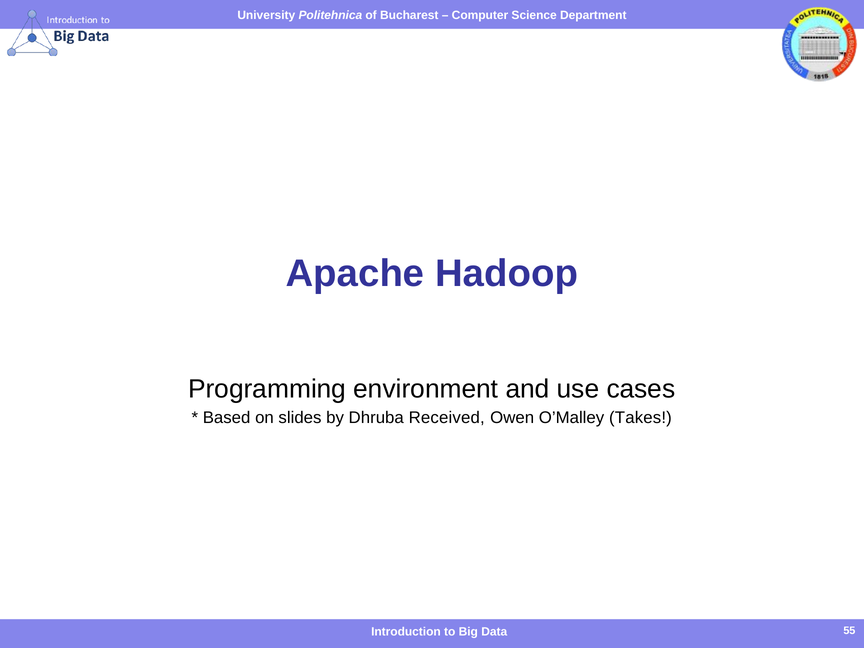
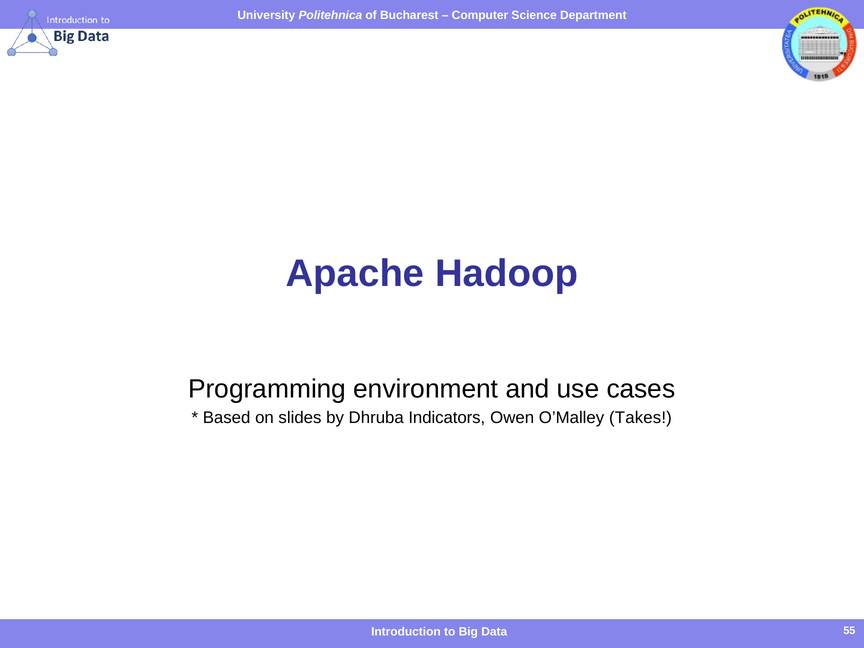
Received: Received -> Indicators
